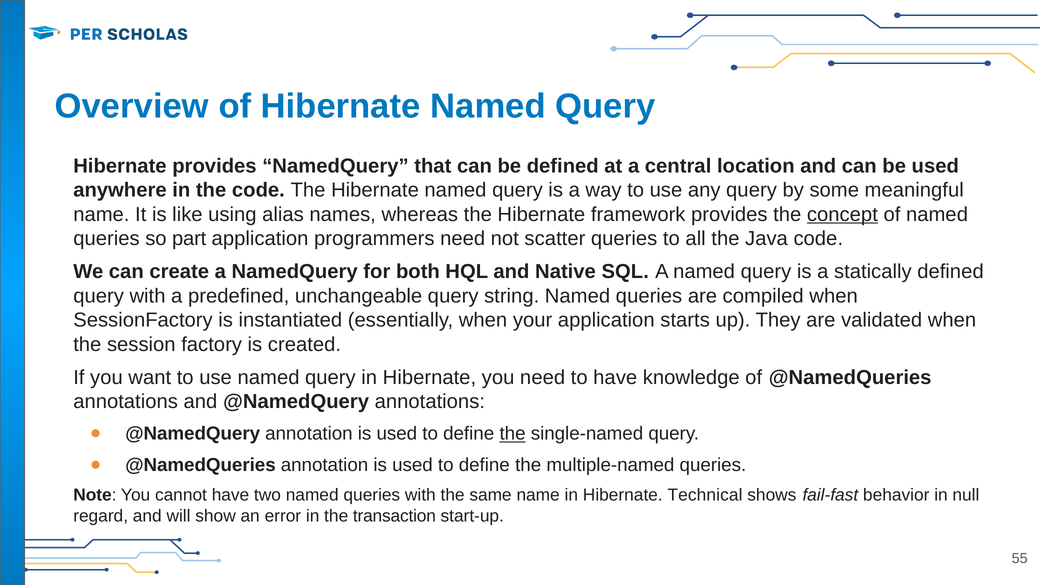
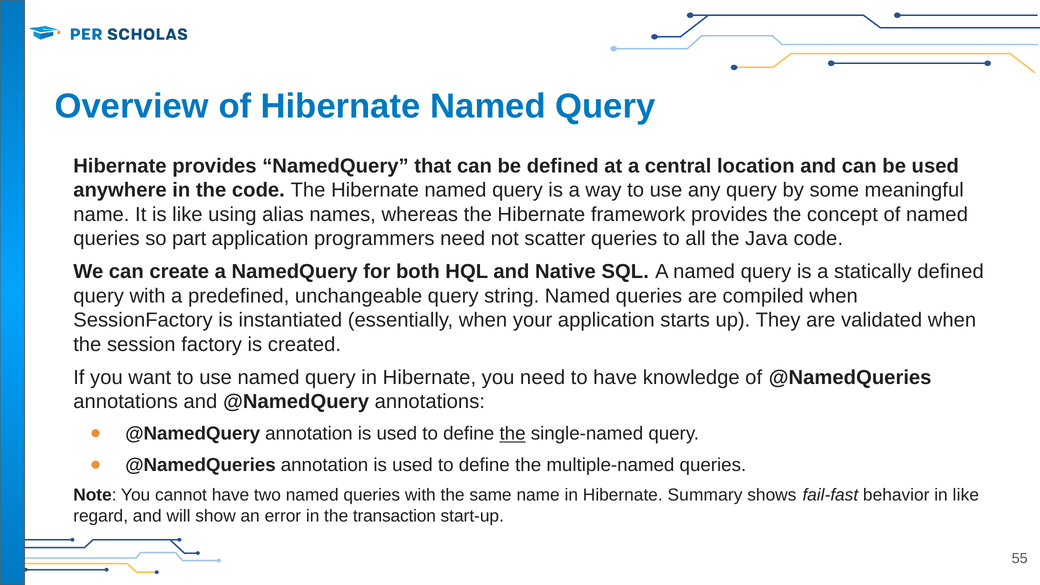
concept underline: present -> none
Technical: Technical -> Summary
in null: null -> like
